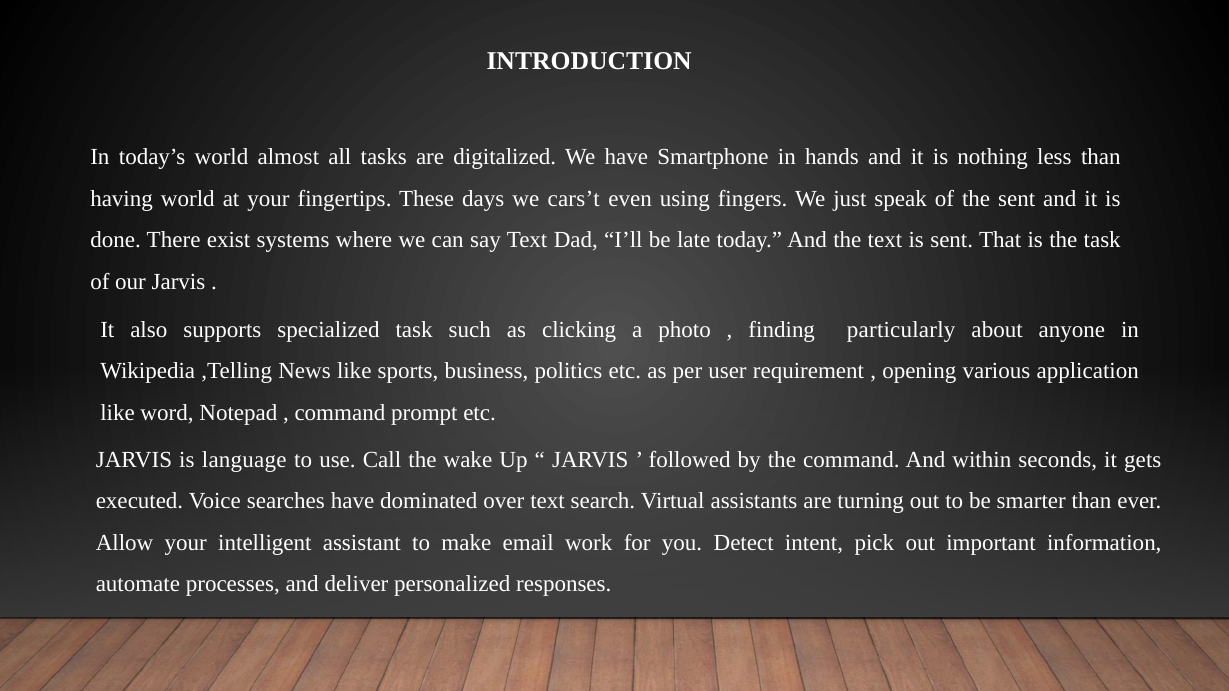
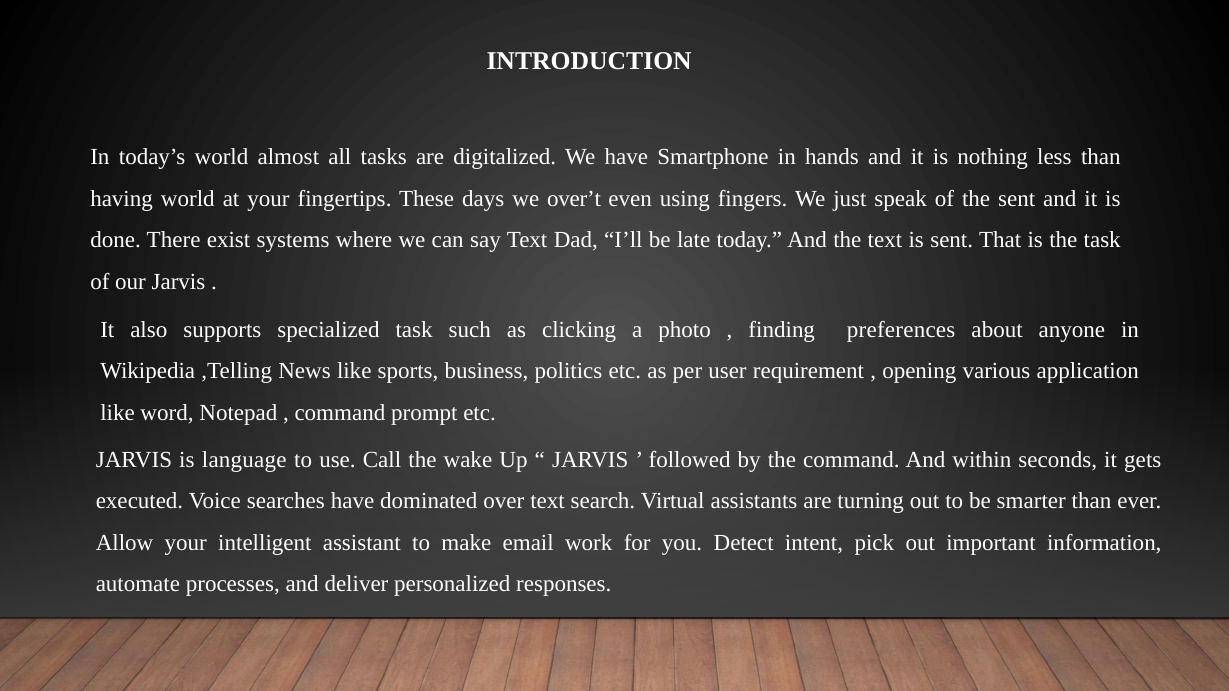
cars’t: cars’t -> over’t
particularly: particularly -> preferences
